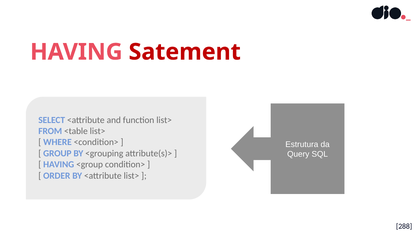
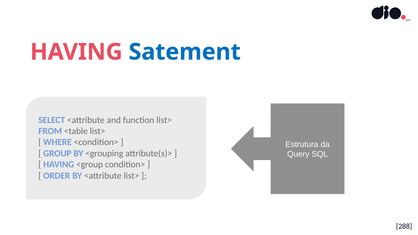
Satement colour: red -> blue
